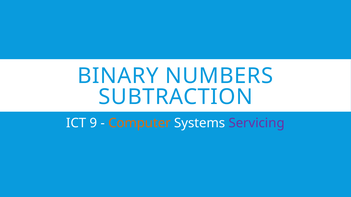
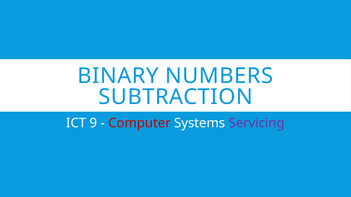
Computer colour: orange -> red
